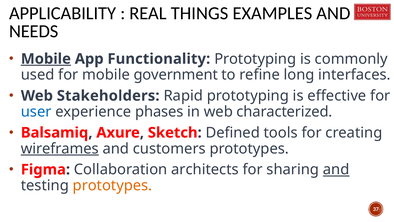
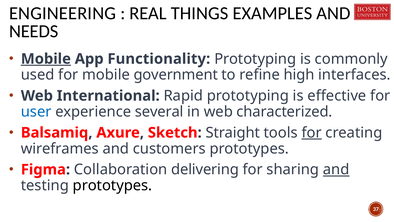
APPLICABILITY: APPLICABILITY -> ENGINEERING
long: long -> high
Stakeholders: Stakeholders -> International
phases: phases -> several
Defined: Defined -> Straight
for at (312, 132) underline: none -> present
wireframes underline: present -> none
architects: architects -> delivering
prototypes at (112, 185) colour: orange -> black
